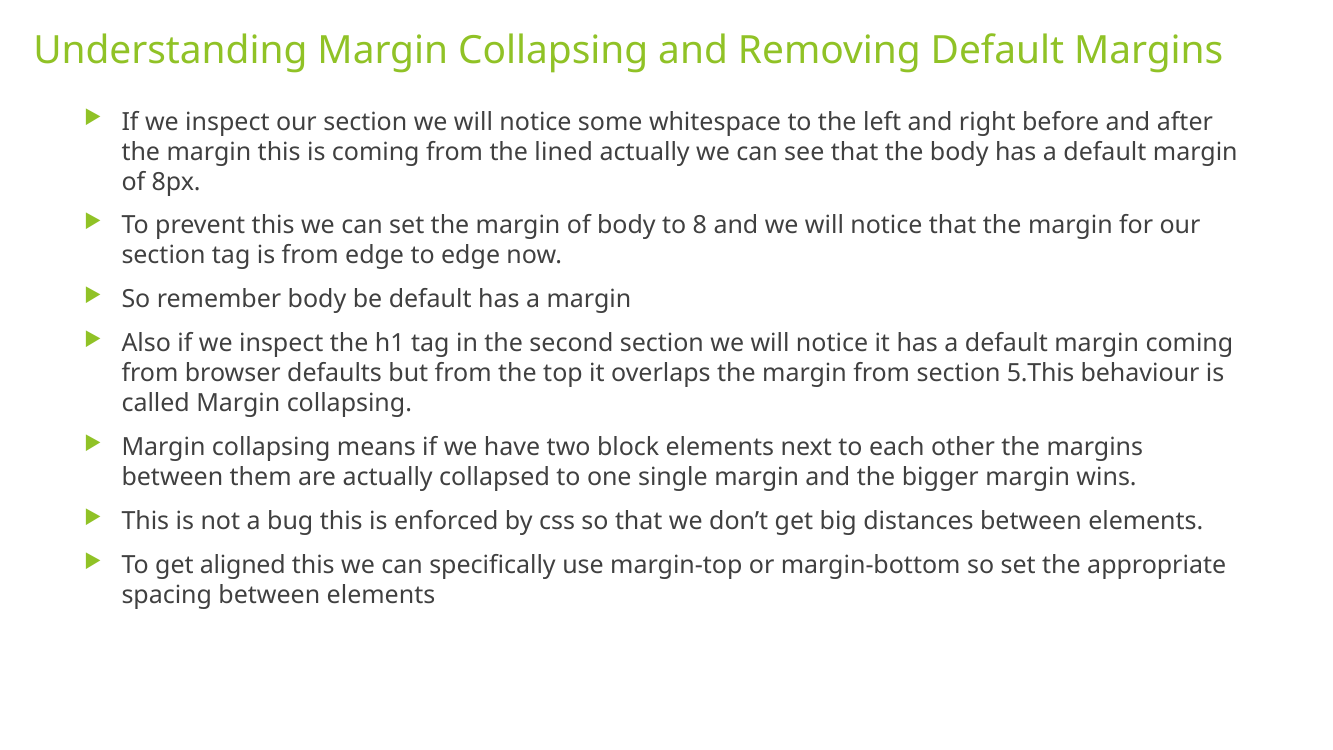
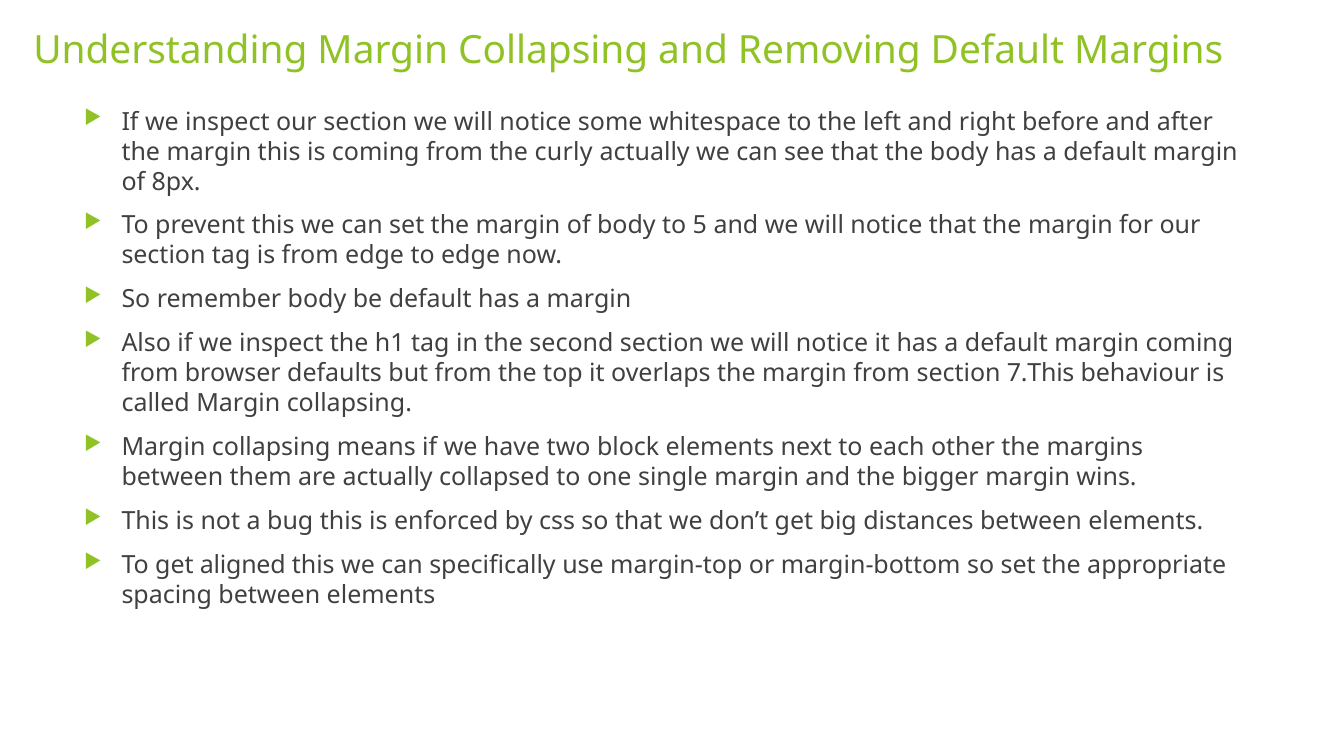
lined: lined -> curly
8: 8 -> 5
5.This: 5.This -> 7.This
